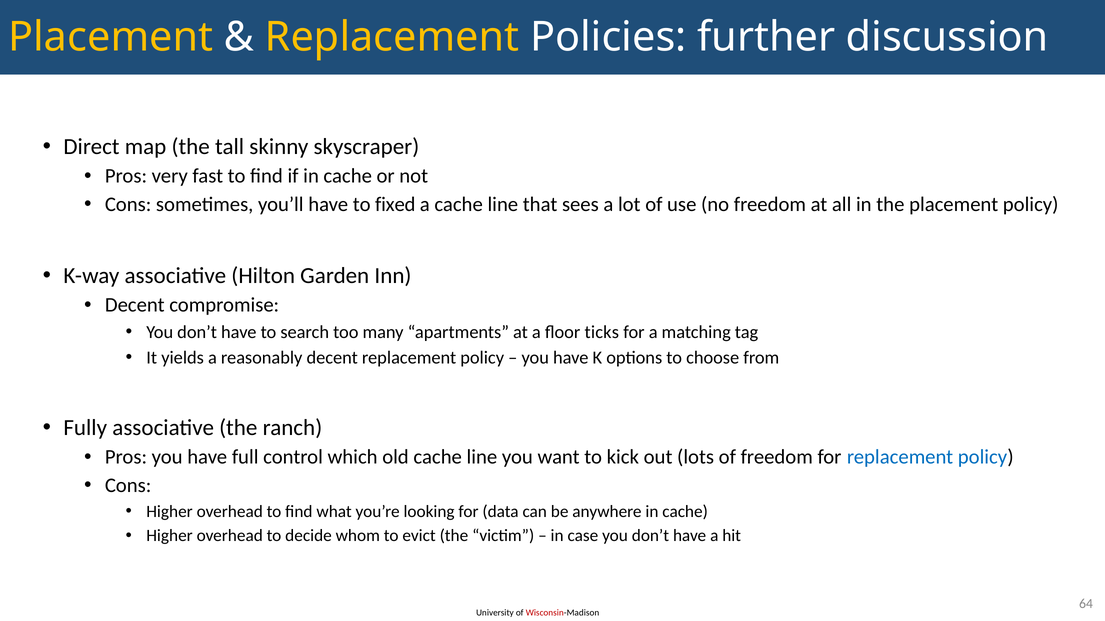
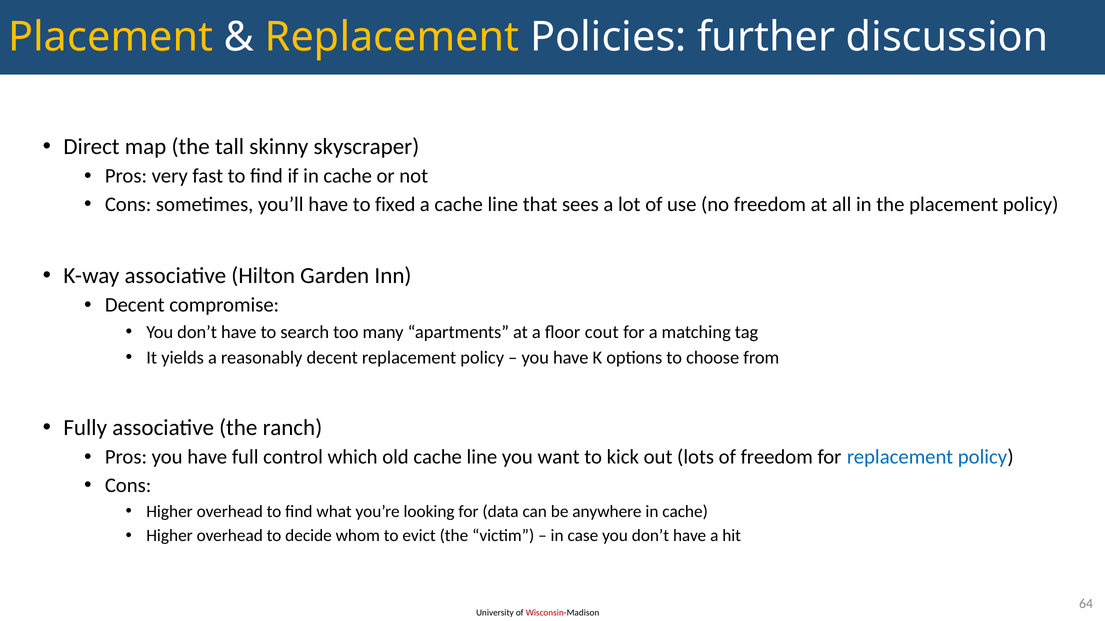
ticks: ticks -> cout
